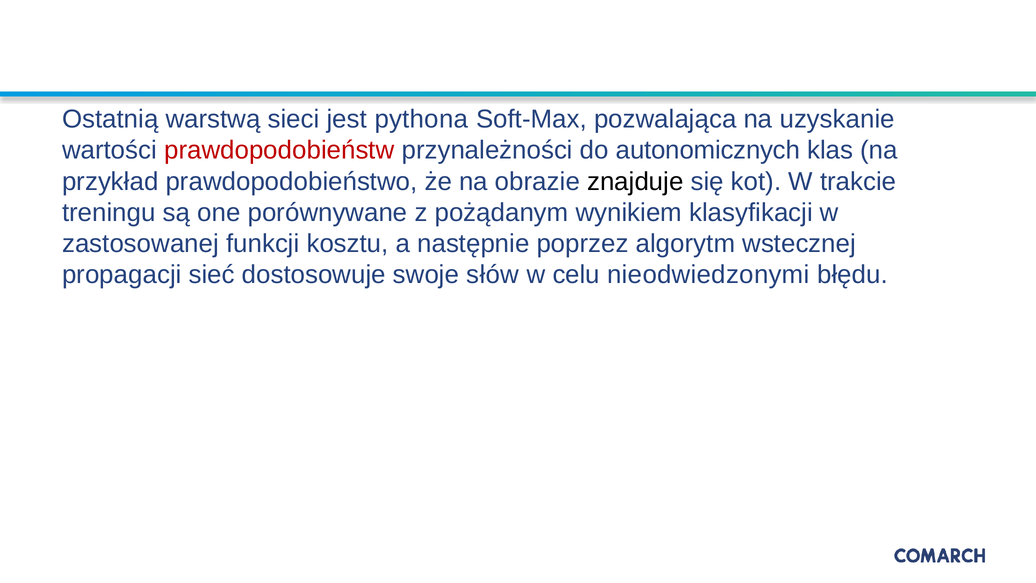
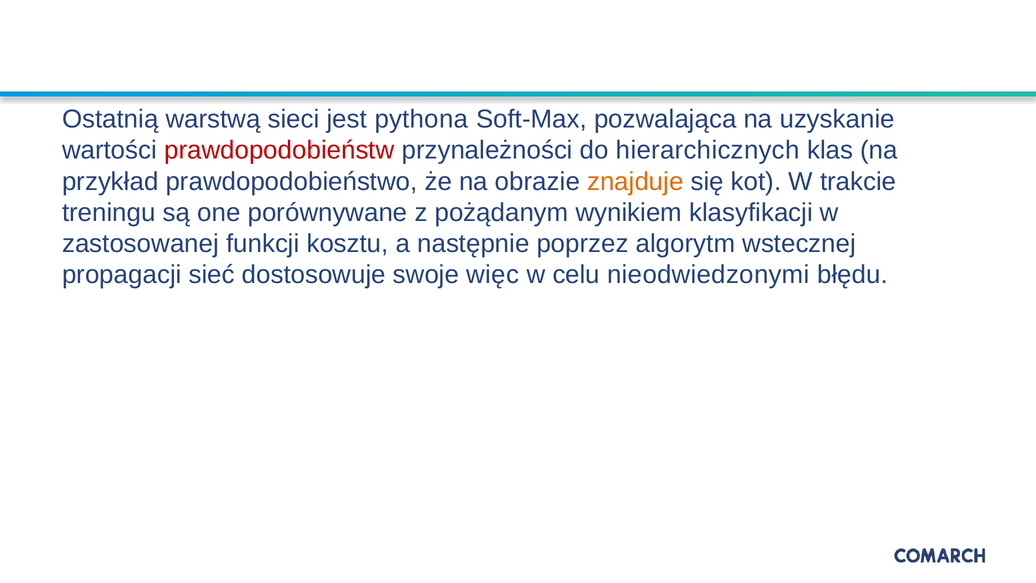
autonomicznych: autonomicznych -> hierarchicznych
znajduje colour: black -> orange
słów: słów -> więc
